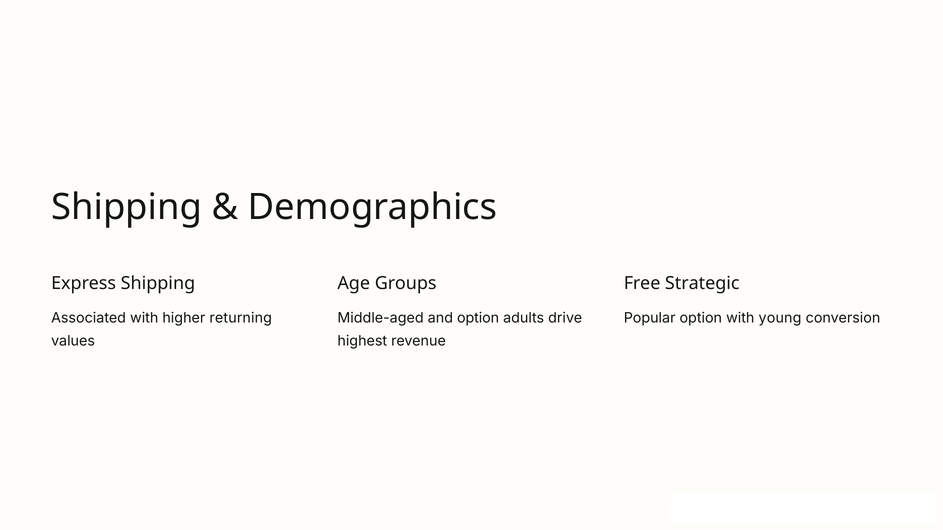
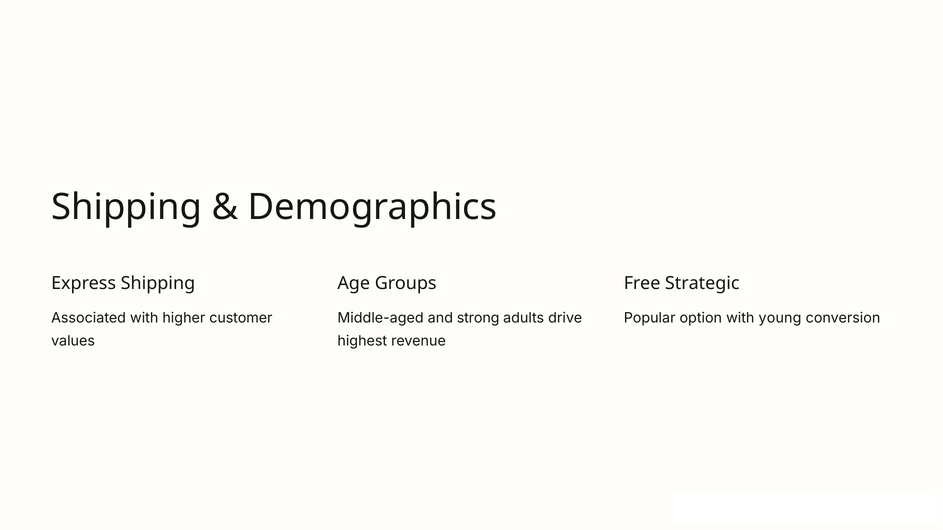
returning: returning -> customer
and option: option -> strong
